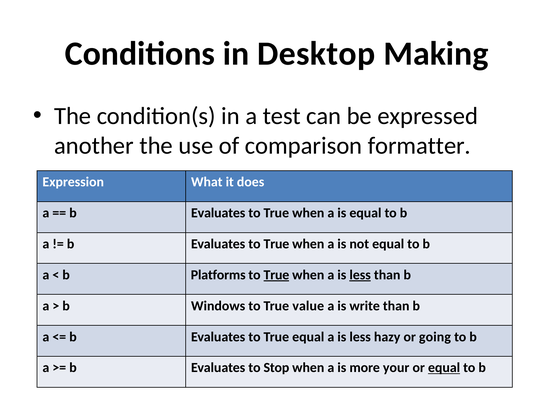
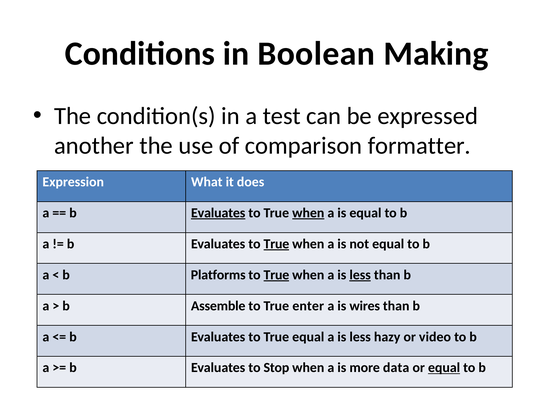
Desktop: Desktop -> Boolean
Evaluates at (218, 213) underline: none -> present
when at (308, 213) underline: none -> present
True at (276, 244) underline: none -> present
Windows: Windows -> Assemble
value: value -> enter
write: write -> wires
going: going -> video
your: your -> data
